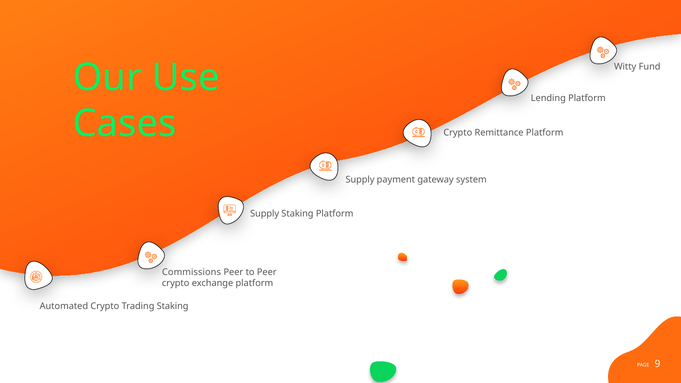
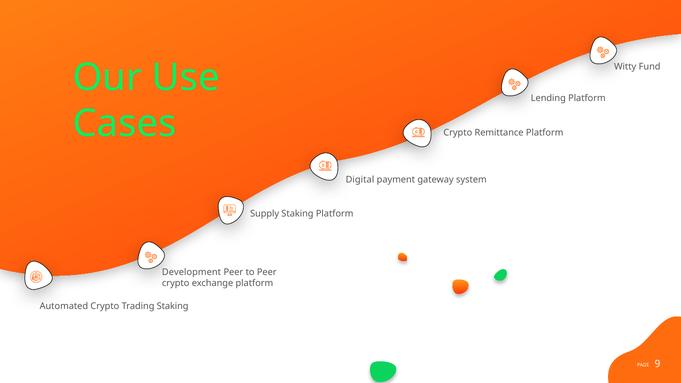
Supply at (360, 180): Supply -> Digital
Commissions: Commissions -> Development
